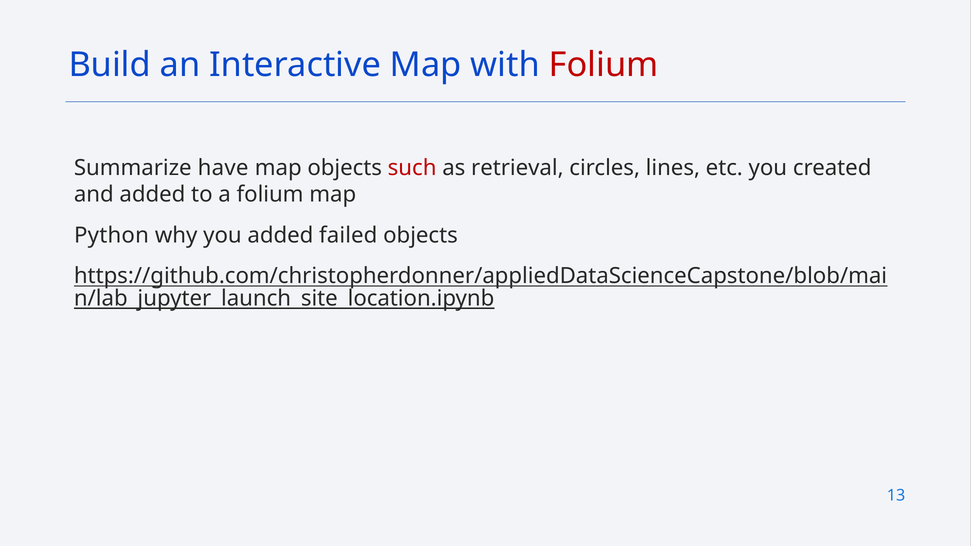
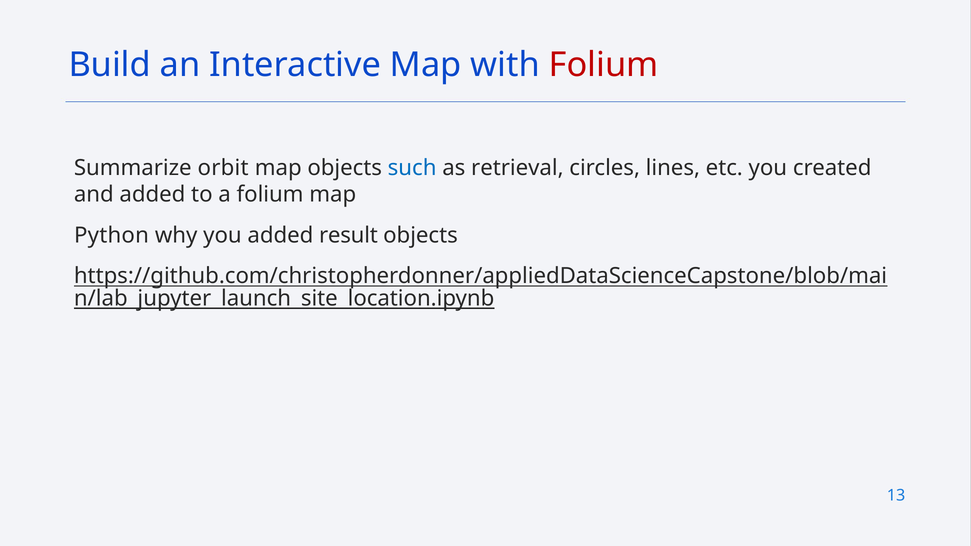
have: have -> orbit
such colour: red -> blue
failed: failed -> result
